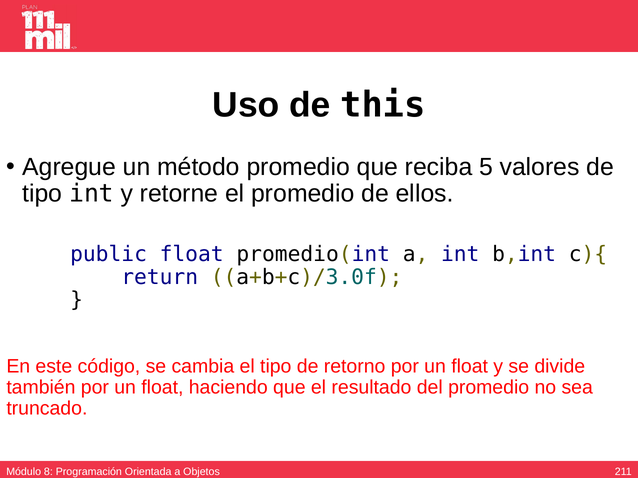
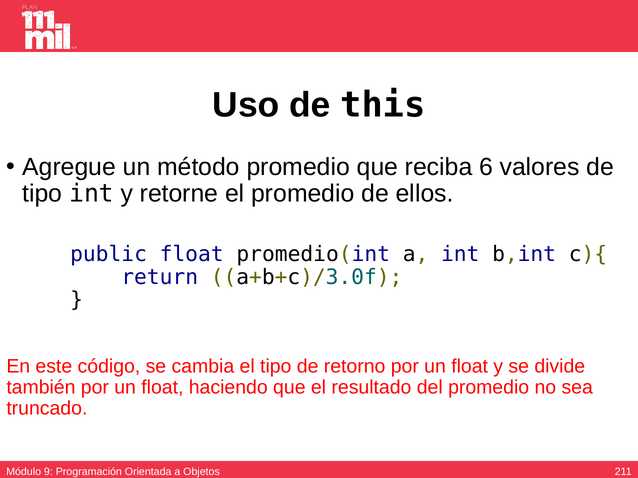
5: 5 -> 6
8: 8 -> 9
